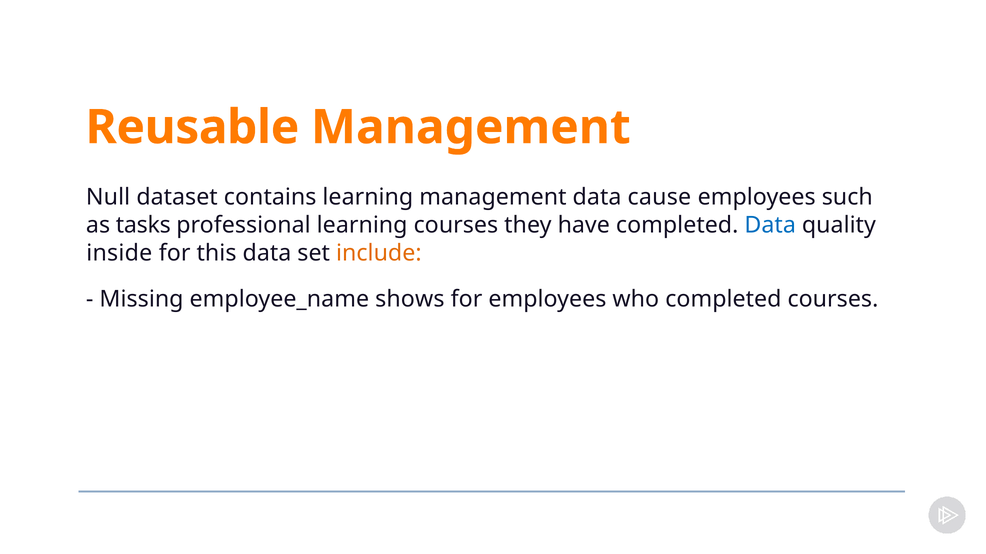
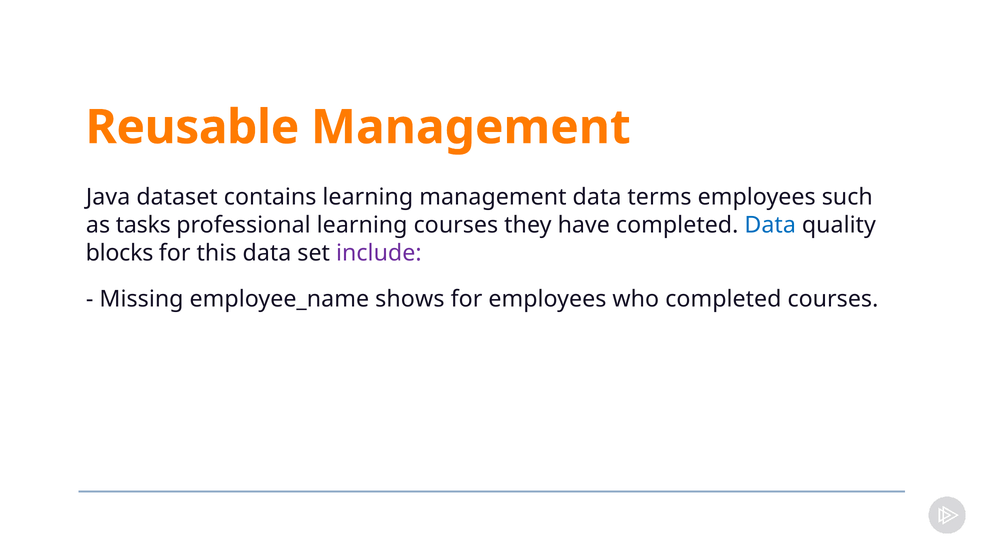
Null: Null -> Java
cause: cause -> terms
inside: inside -> blocks
include colour: orange -> purple
